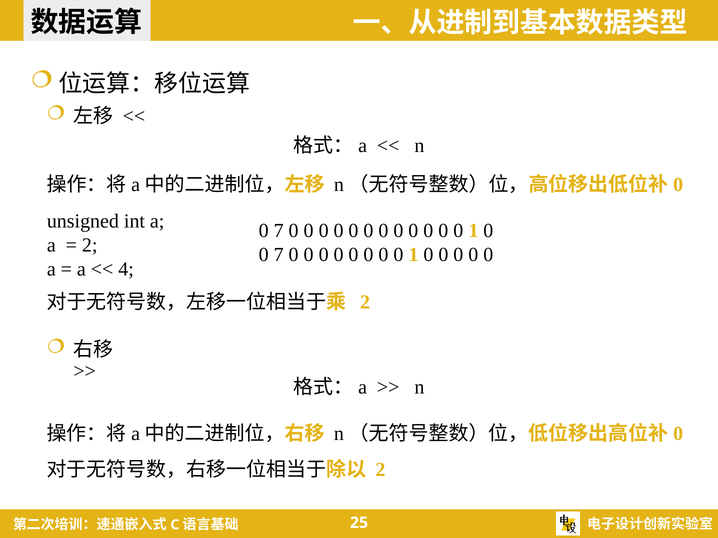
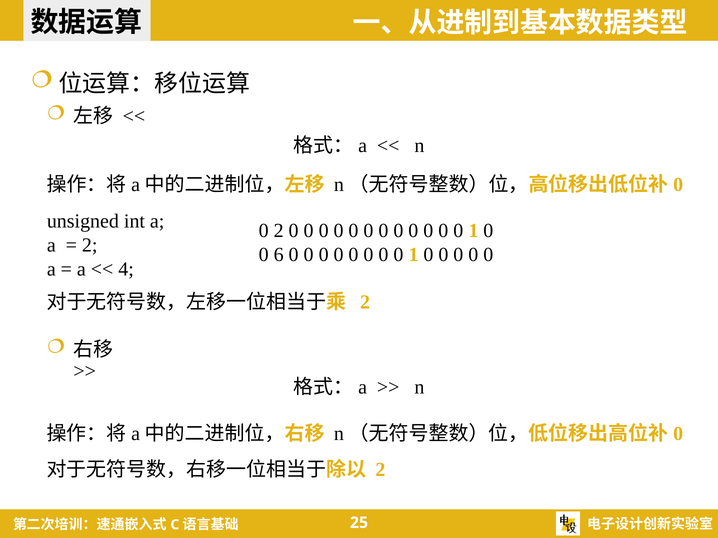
7 at (279, 231): 7 -> 2
7 at (279, 255): 7 -> 6
